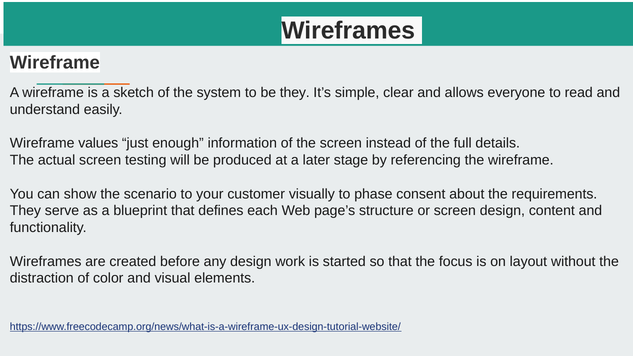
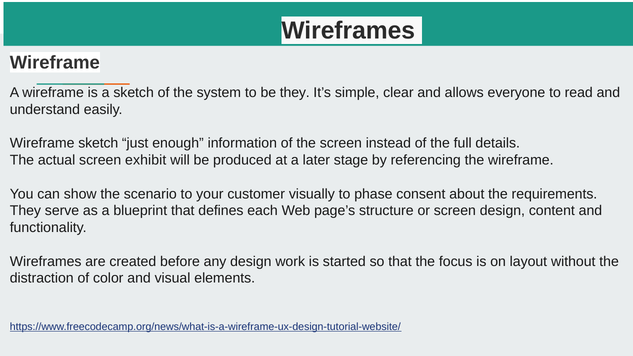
Wireframe values: values -> sketch
testing: testing -> exhibit
